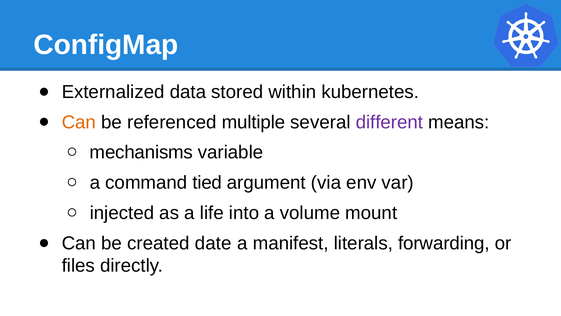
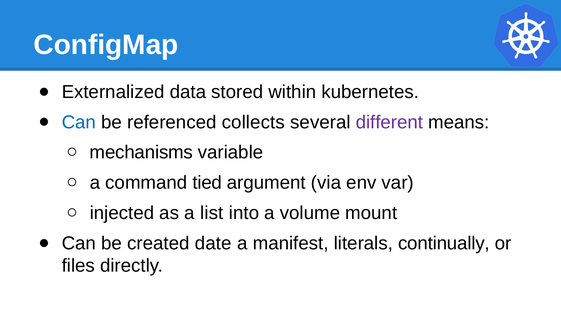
Can at (79, 122) colour: orange -> blue
multiple: multiple -> collects
life: life -> list
forwarding: forwarding -> continually
